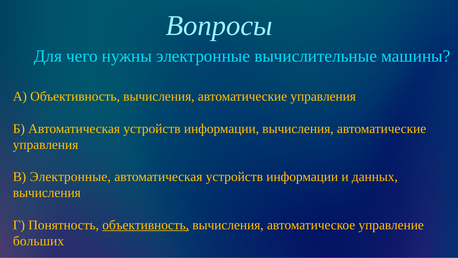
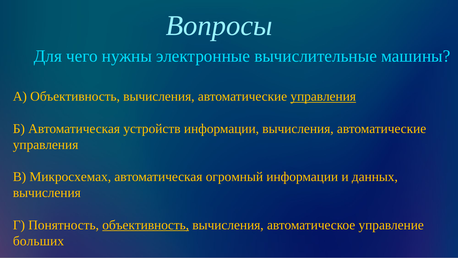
управления at (323, 96) underline: none -> present
В Электронные: Электронные -> Микросхемах
устройств at (234, 177): устройств -> огромный
